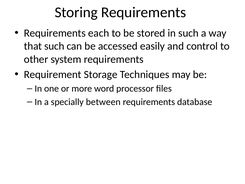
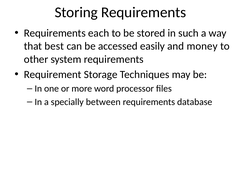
that such: such -> best
control: control -> money
